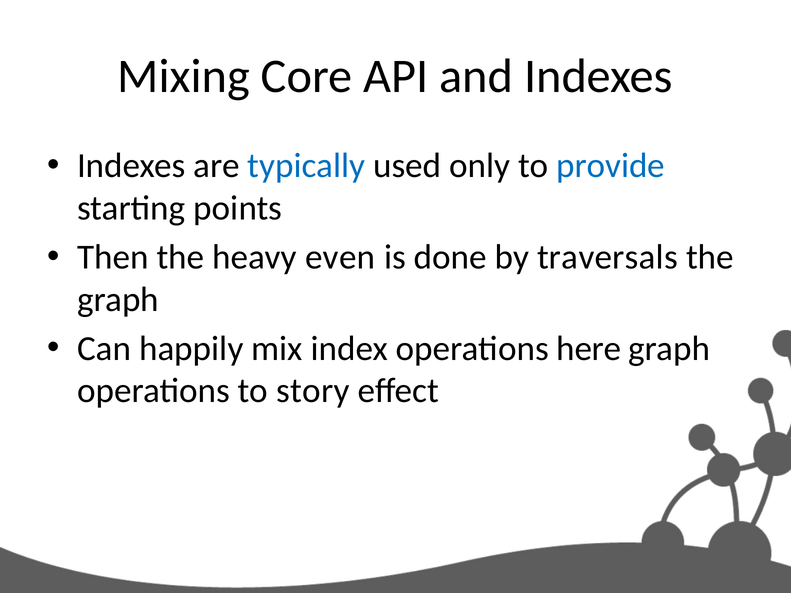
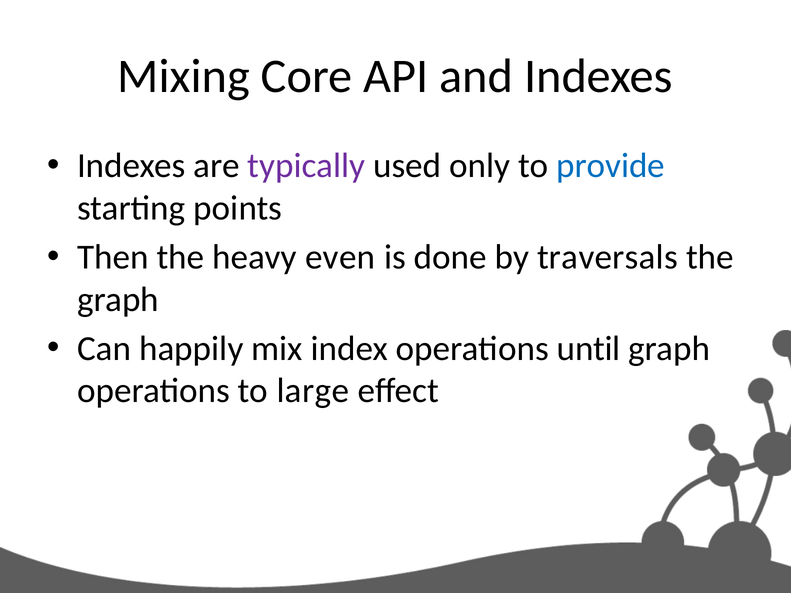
typically colour: blue -> purple
here: here -> until
story: story -> large
